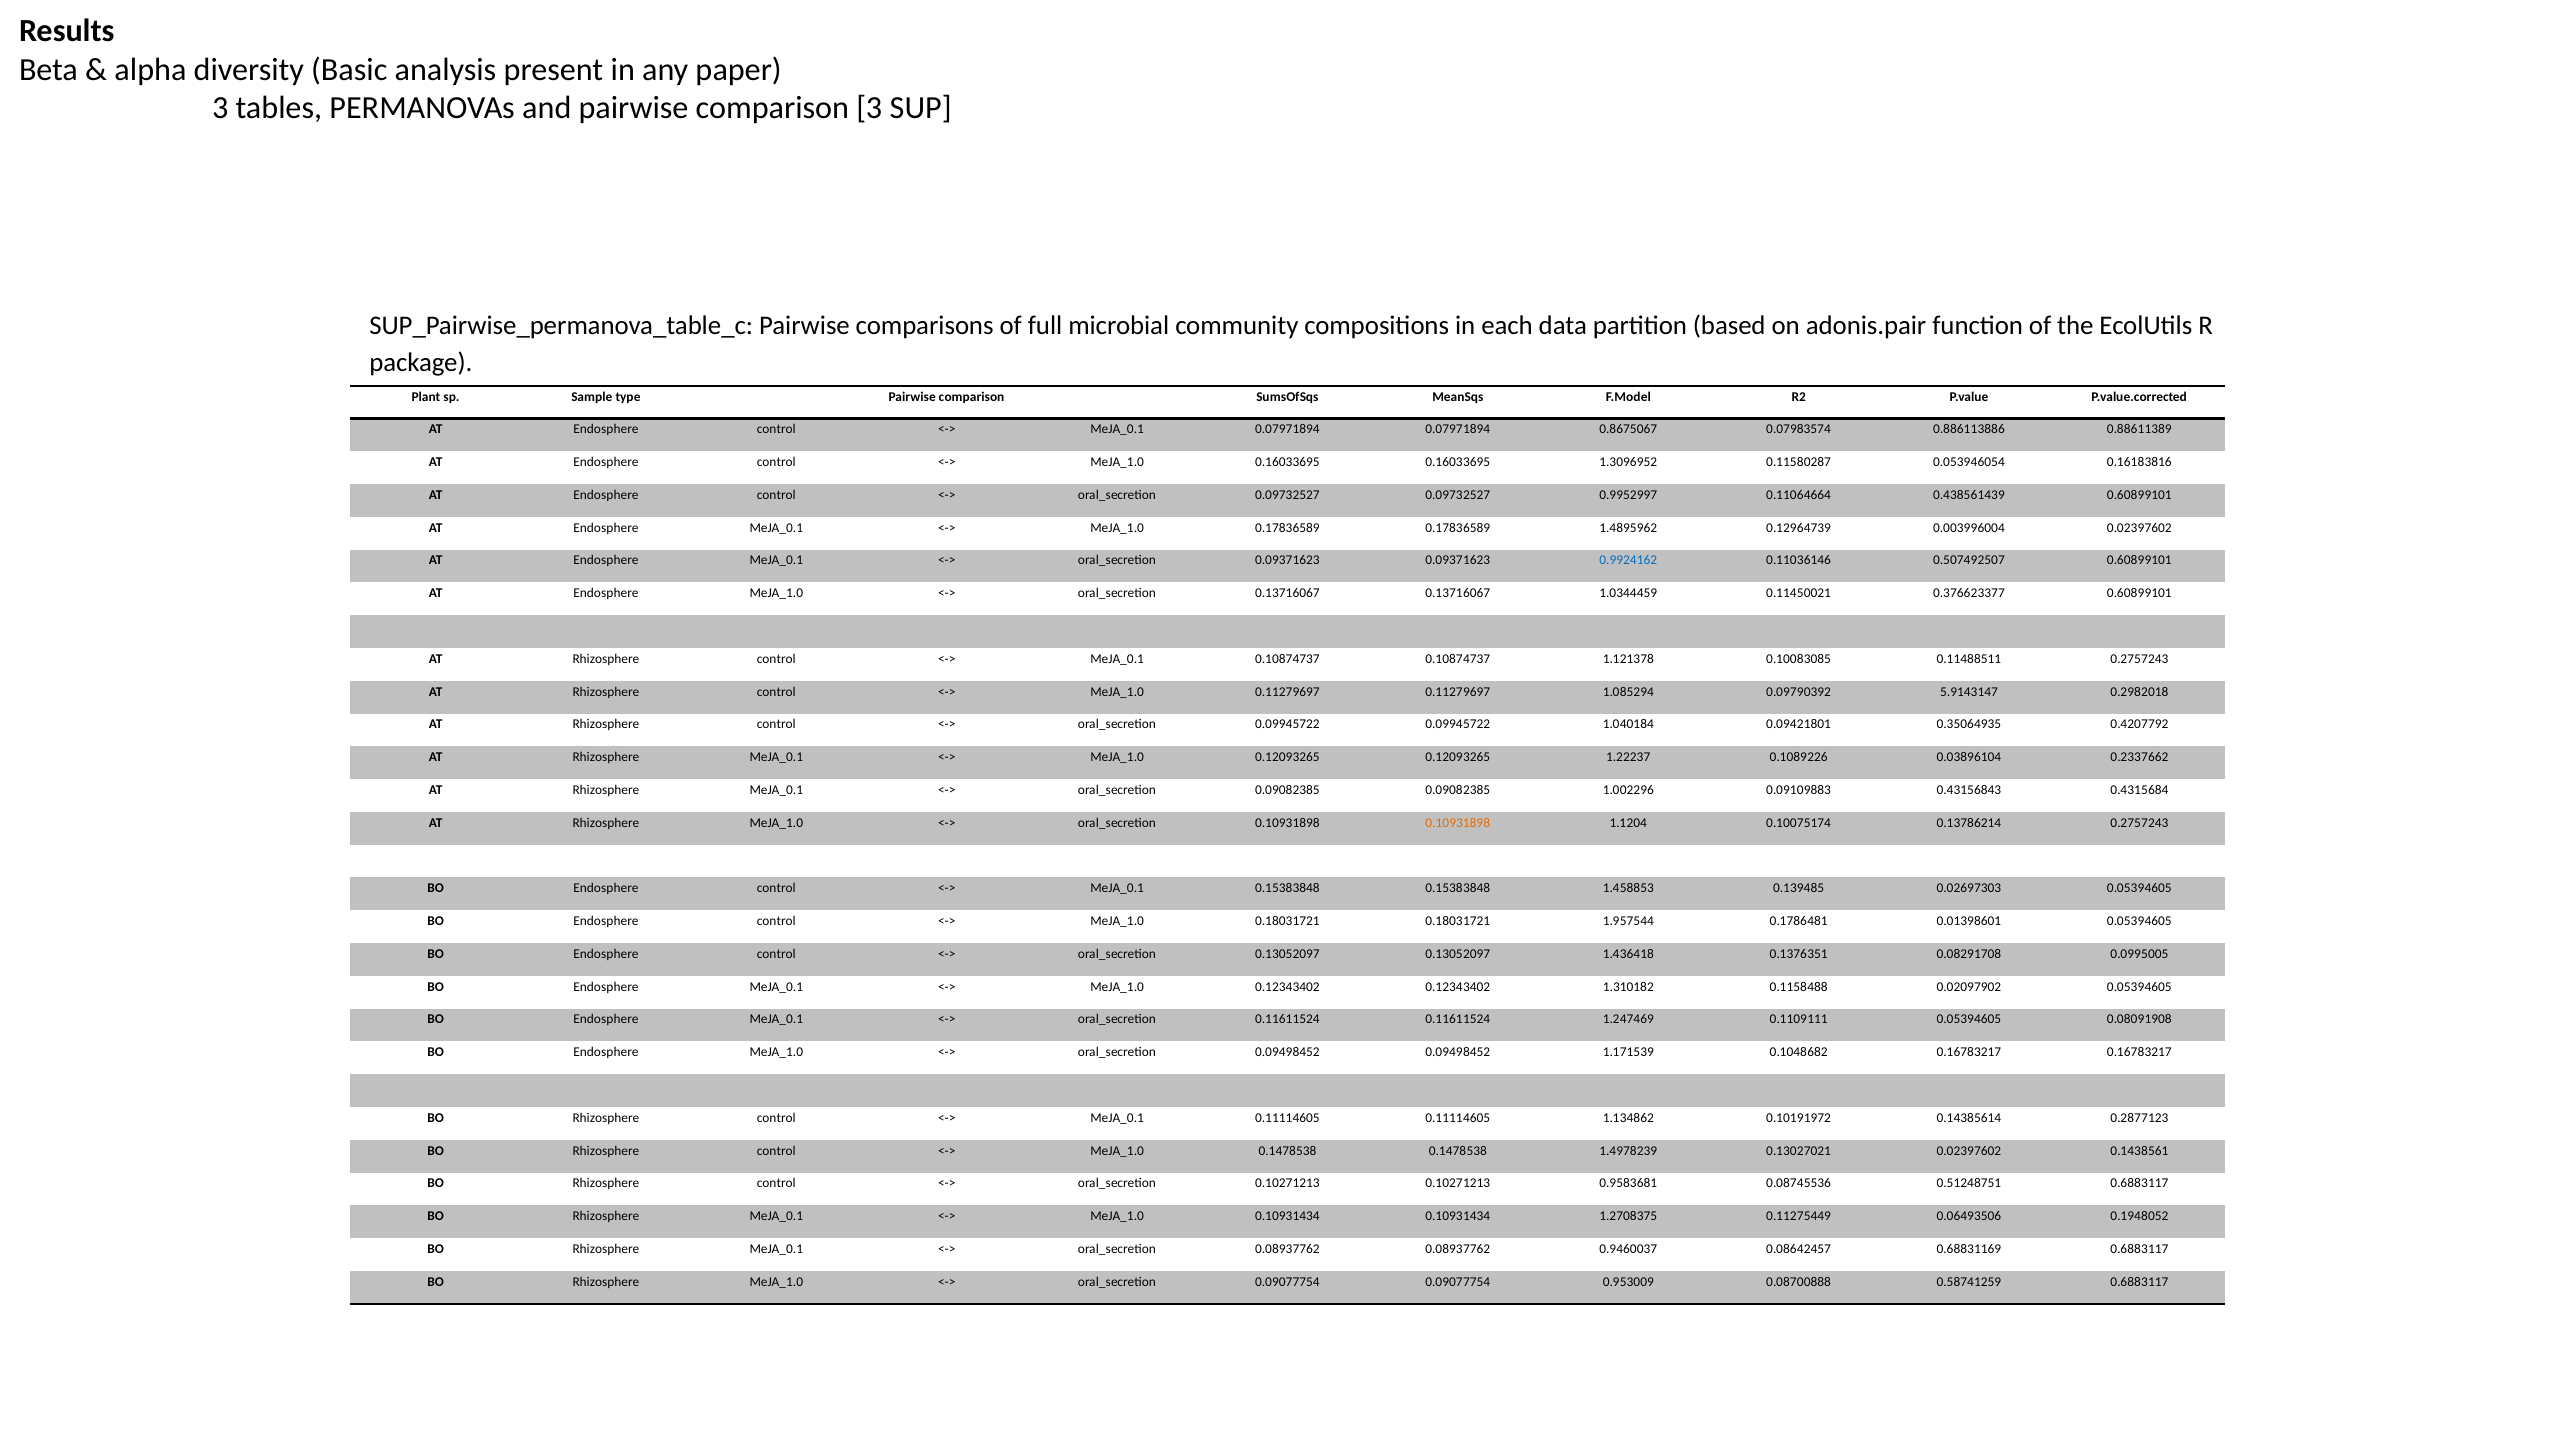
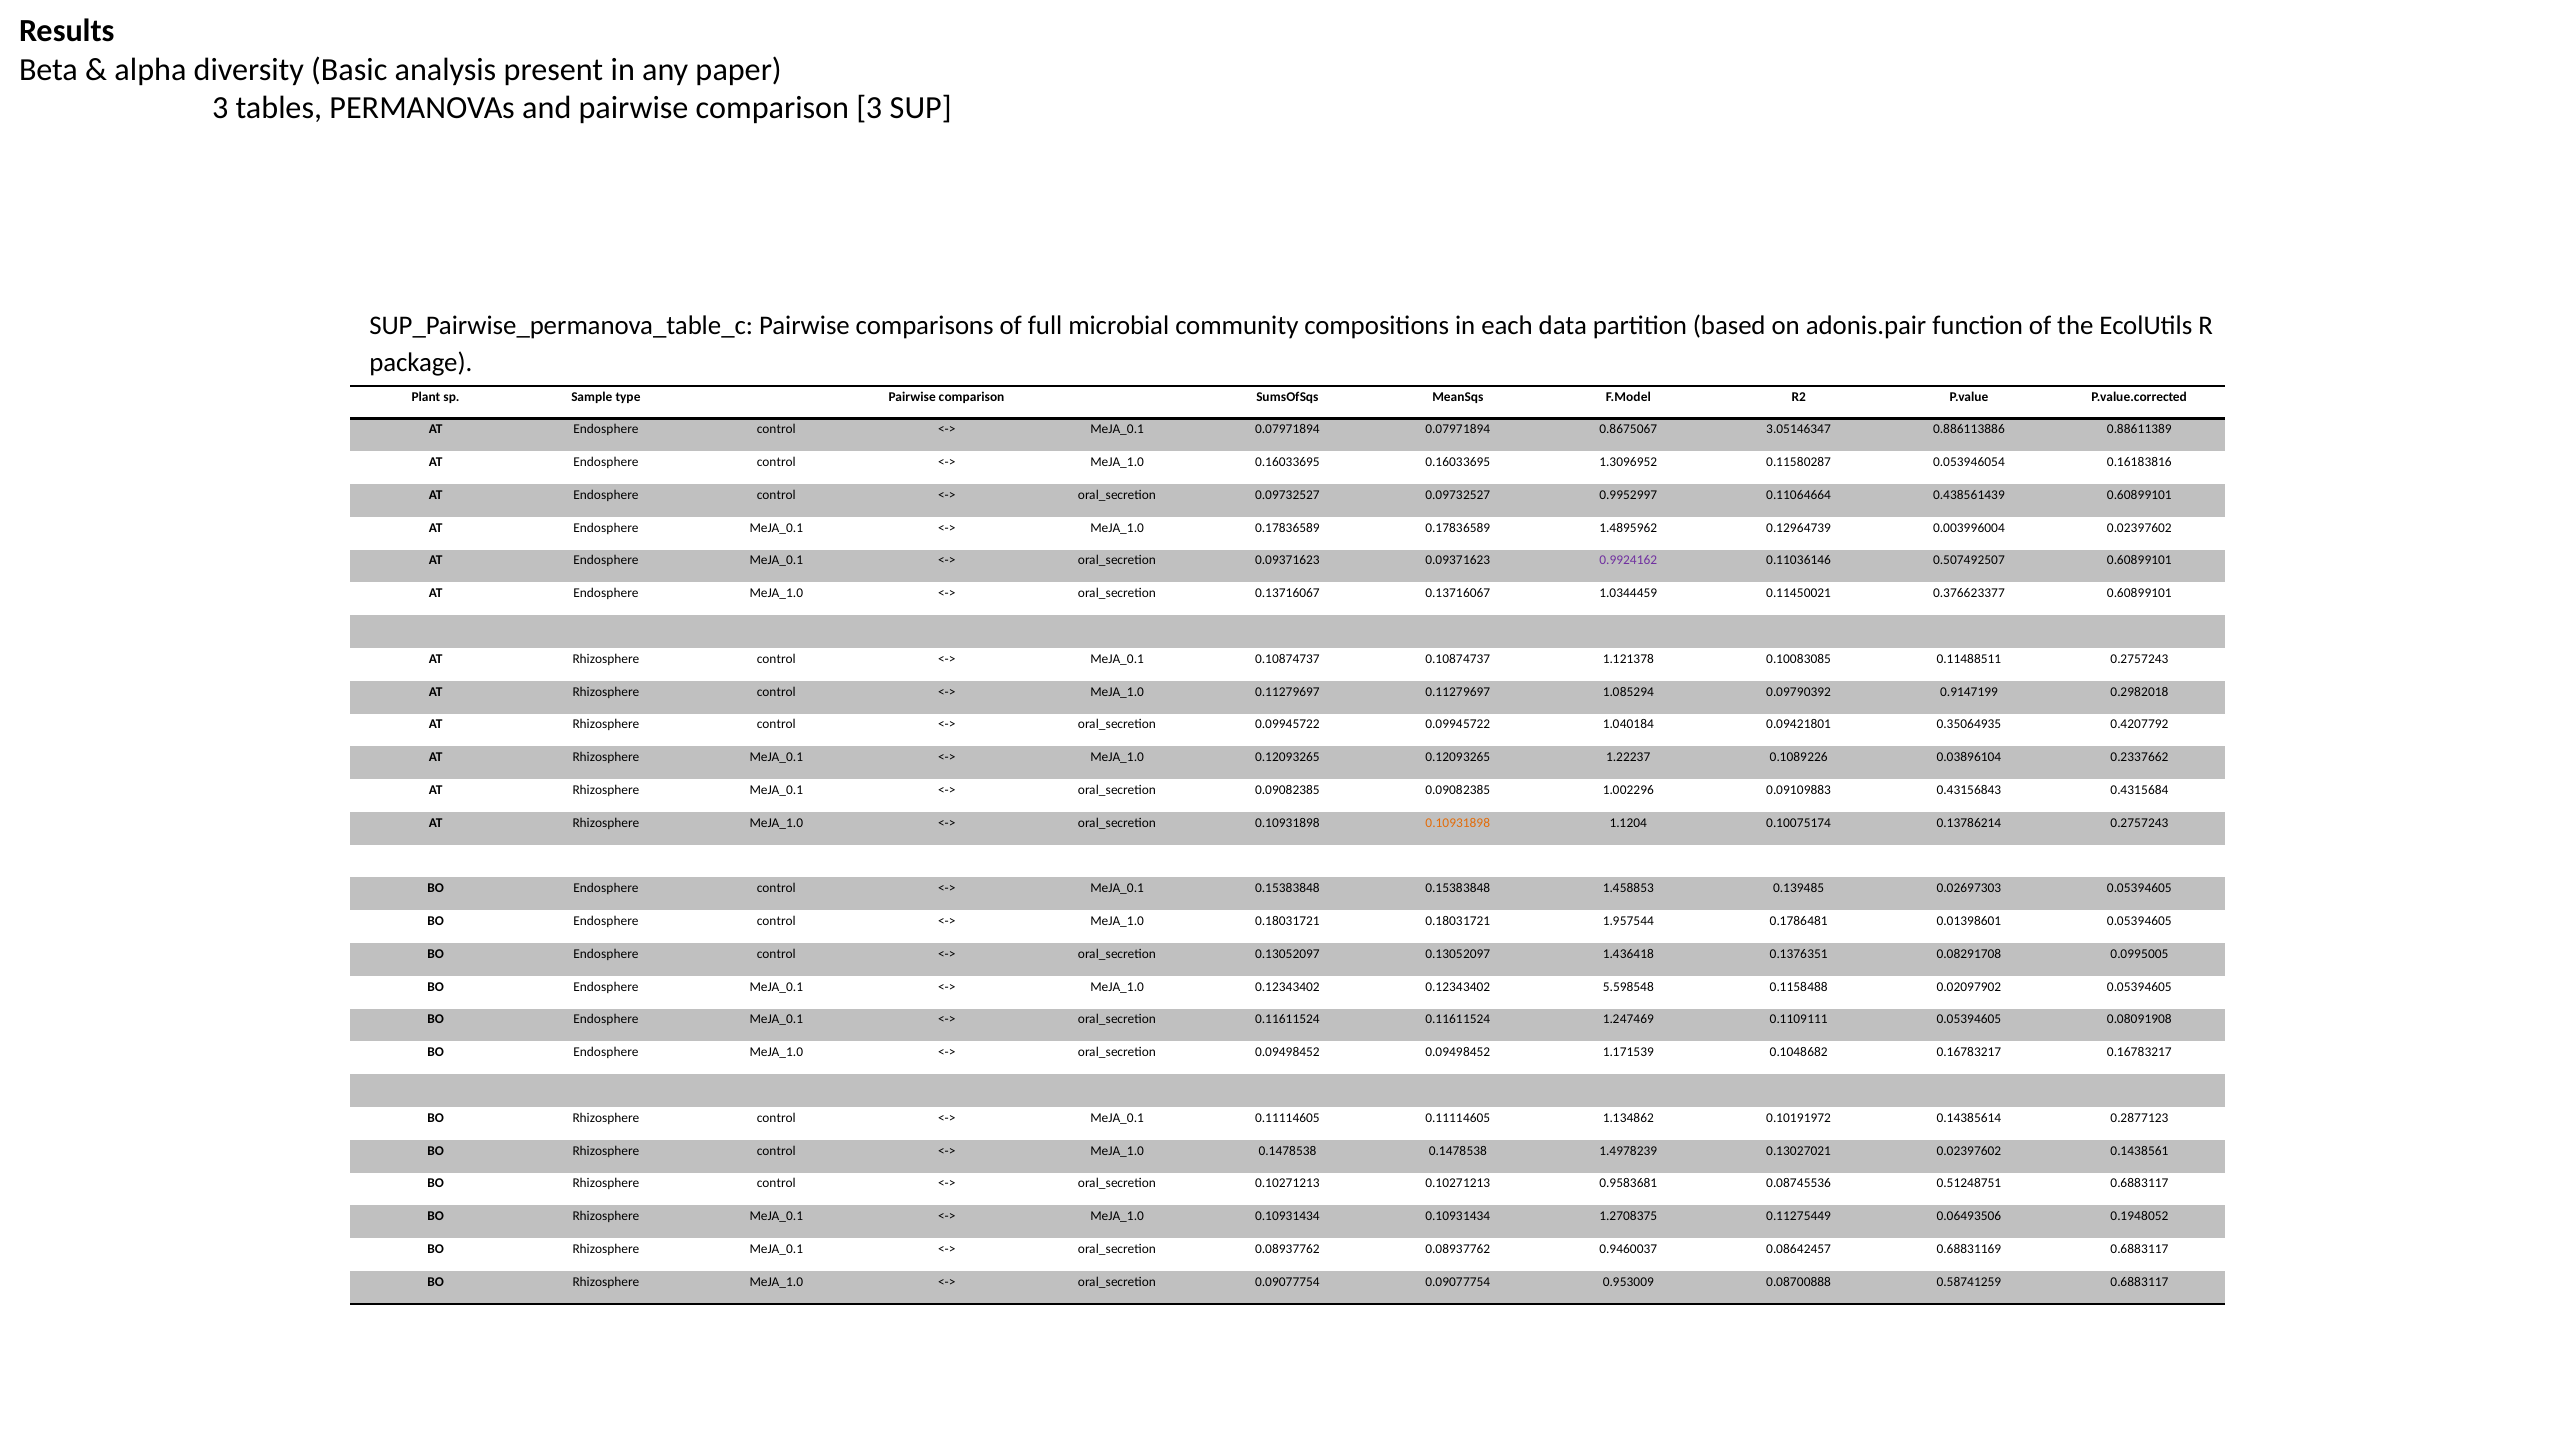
0.07983574: 0.07983574 -> 3.05146347
0.9924162 colour: blue -> purple
5.9143147: 5.9143147 -> 0.9147199
1.310182: 1.310182 -> 5.598548
